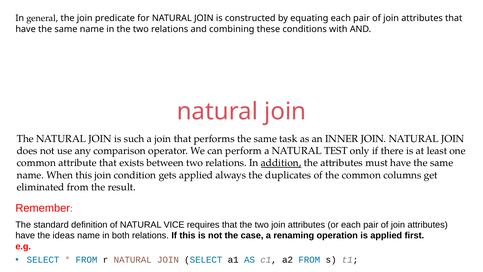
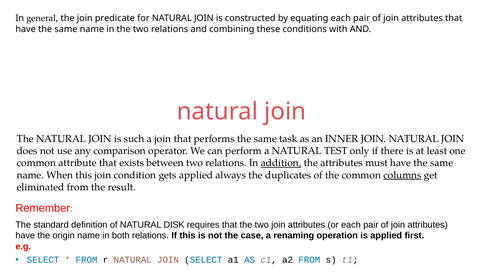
columns underline: none -> present
VICE: VICE -> DISK
ideas: ideas -> origin
